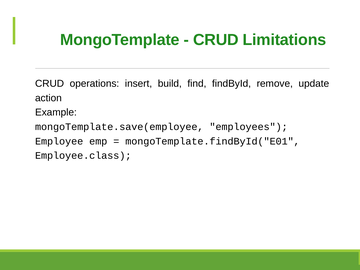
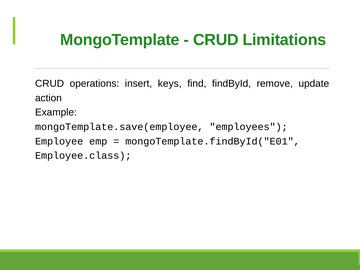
build: build -> keys
